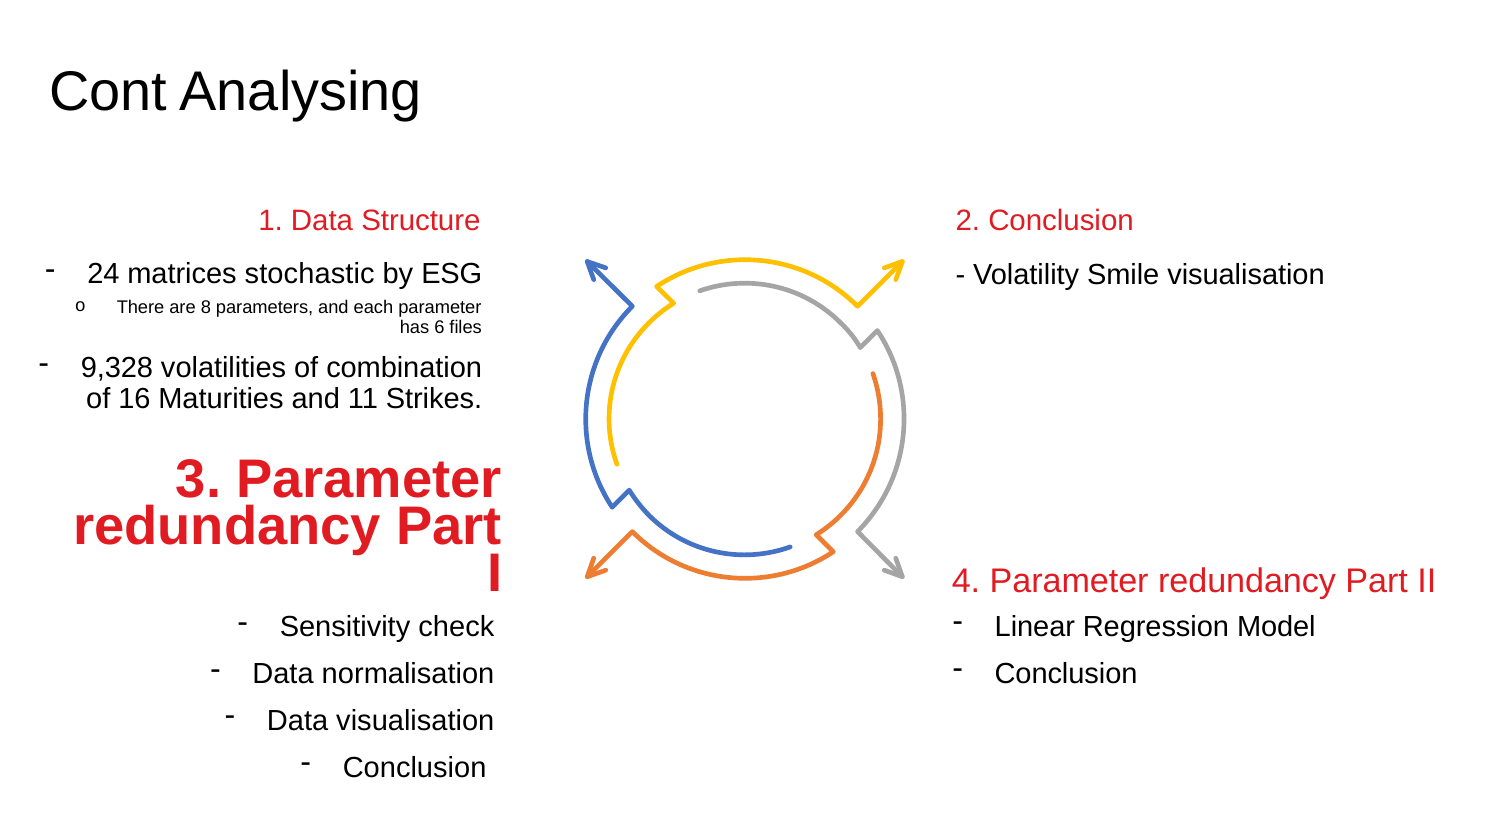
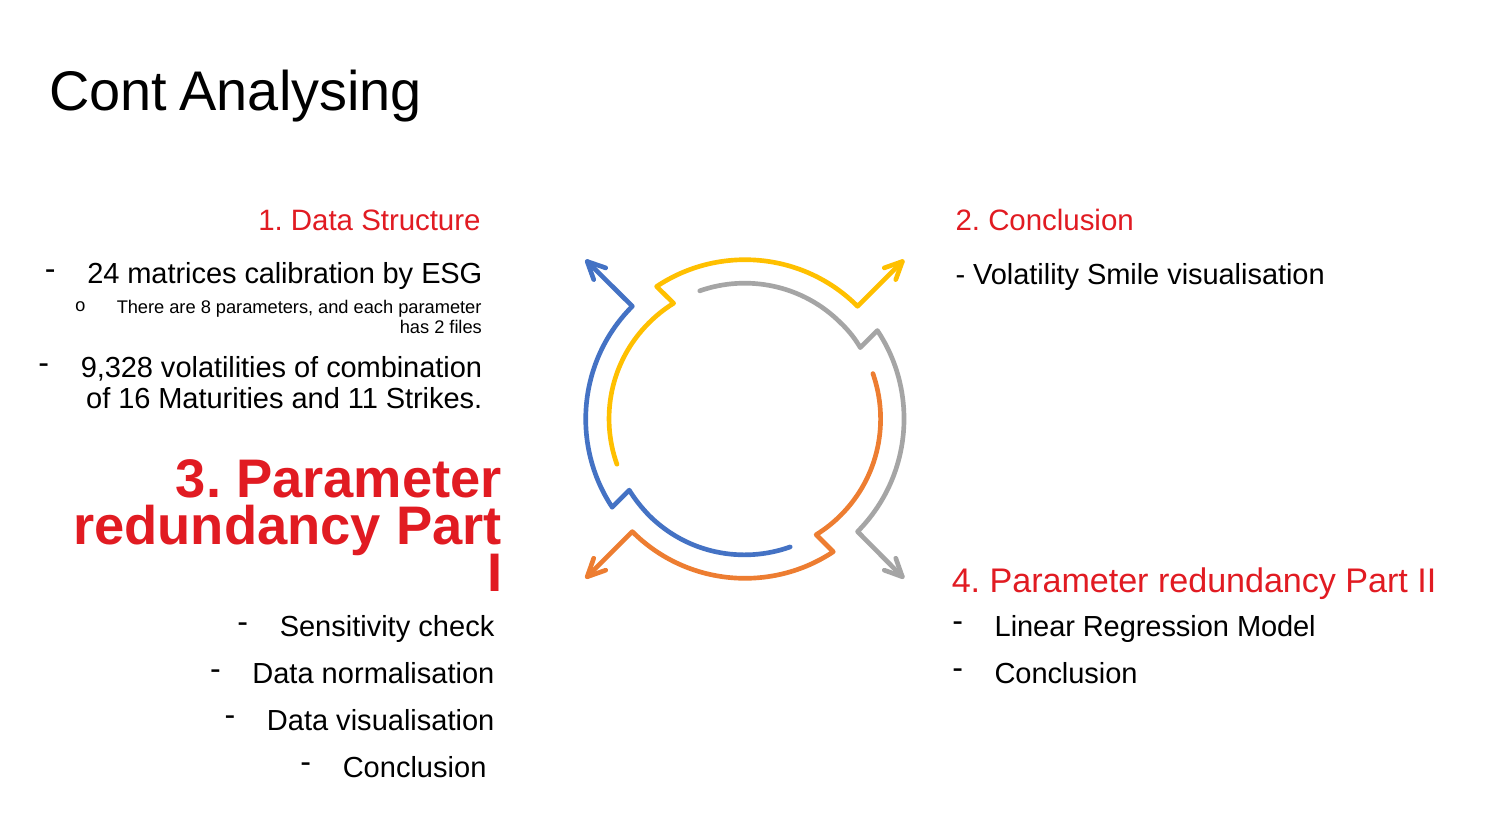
stochastic: stochastic -> calibration
has 6: 6 -> 2
